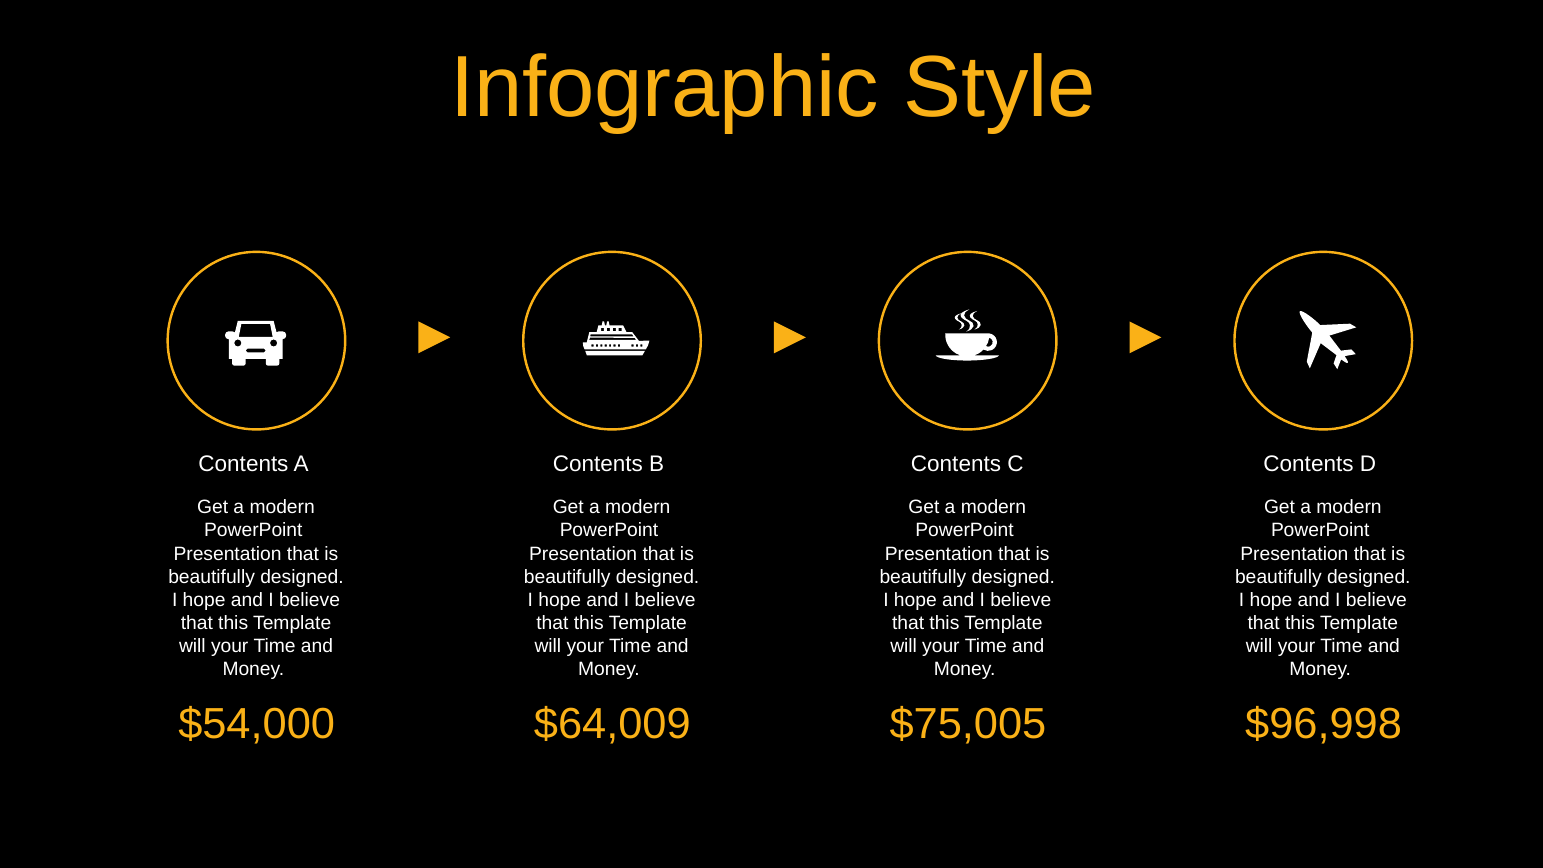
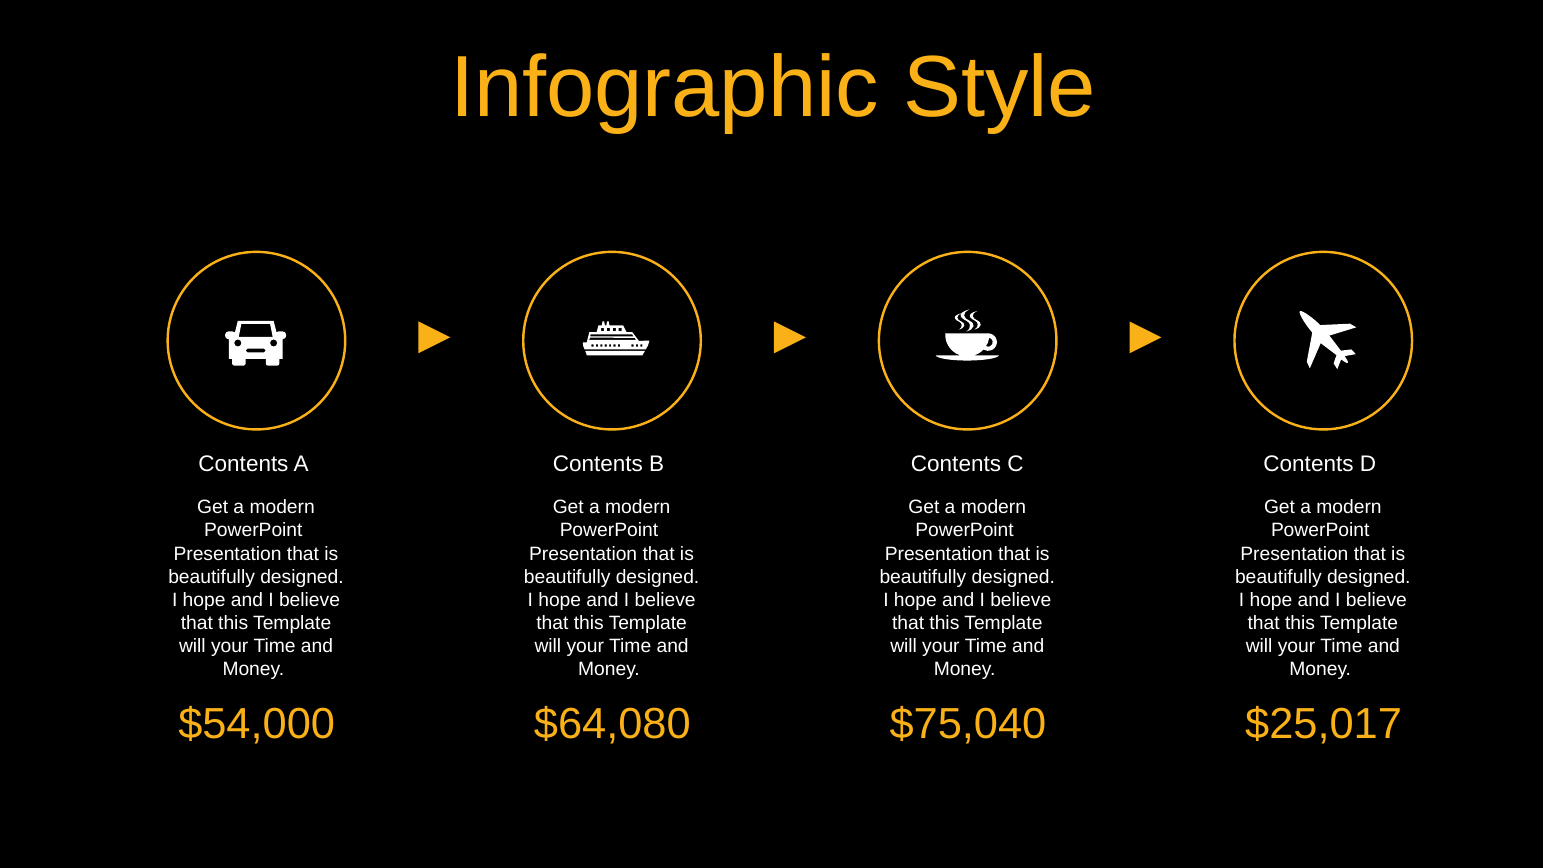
$64,009: $64,009 -> $64,080
$75,005: $75,005 -> $75,040
$96,998: $96,998 -> $25,017
